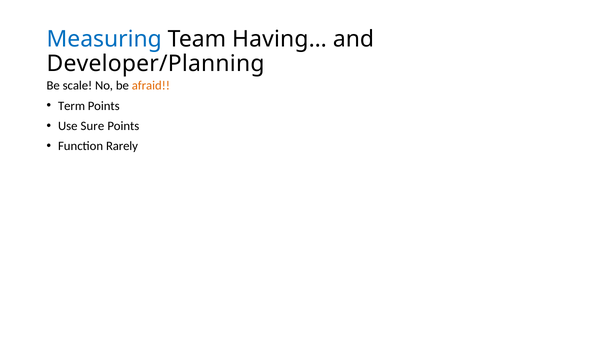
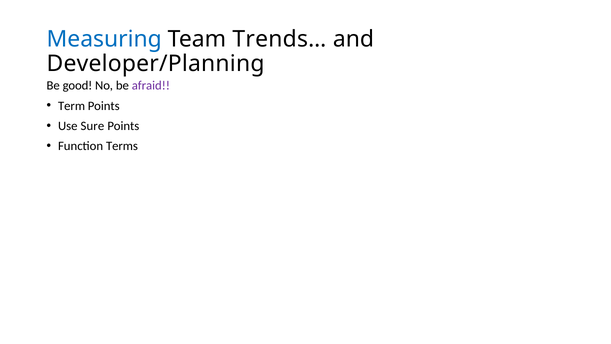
Having…: Having… -> Trends…
scale: scale -> good
afraid colour: orange -> purple
Rarely: Rarely -> Terms
